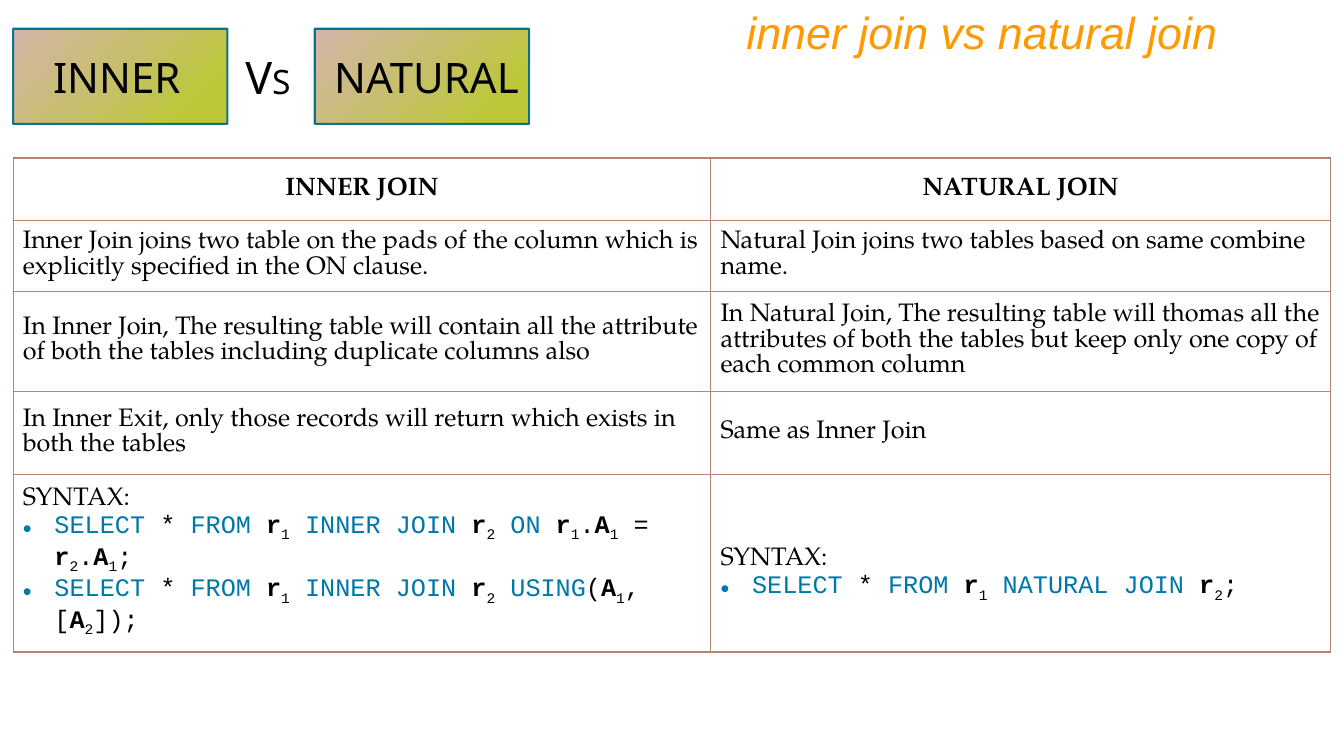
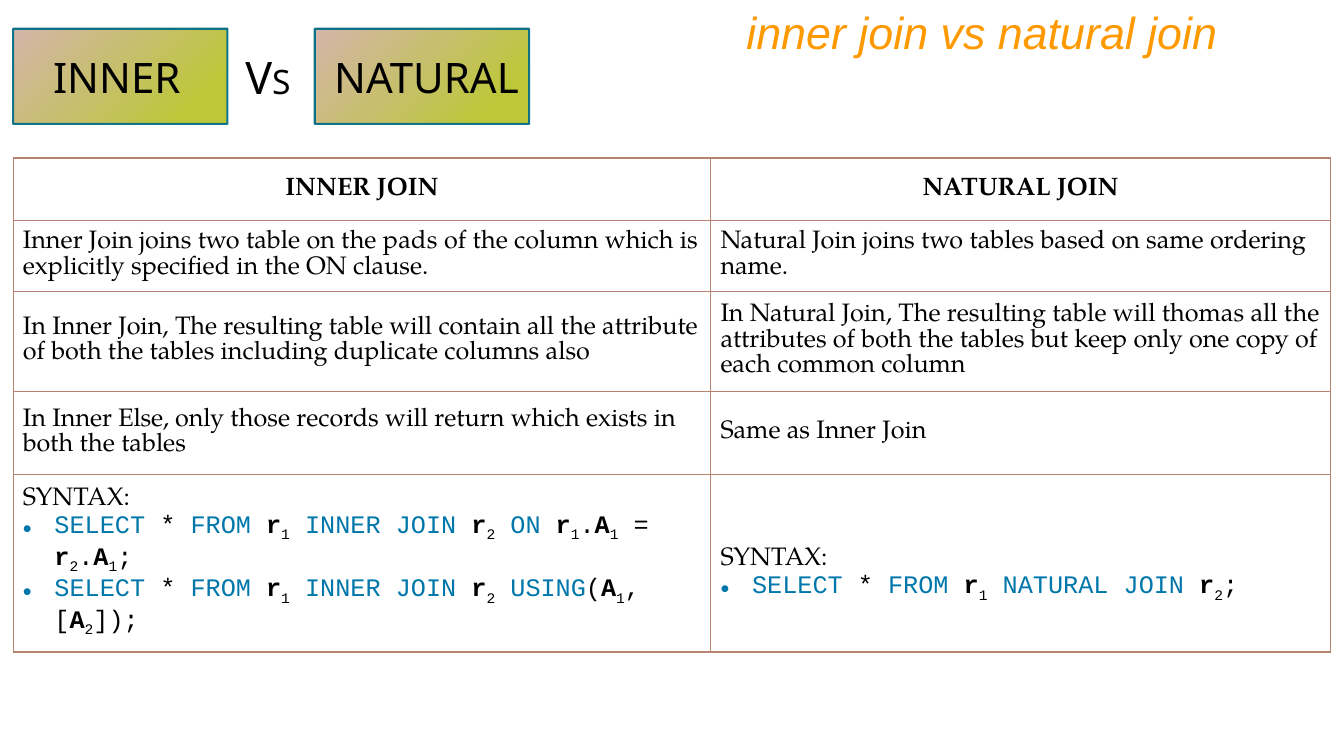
combine: combine -> ordering
Exit: Exit -> Else
